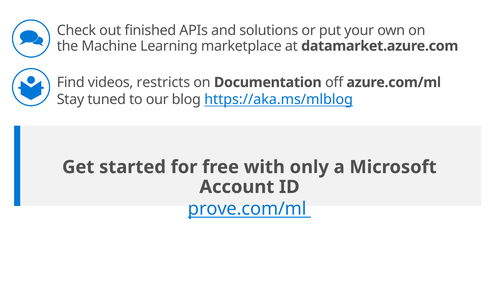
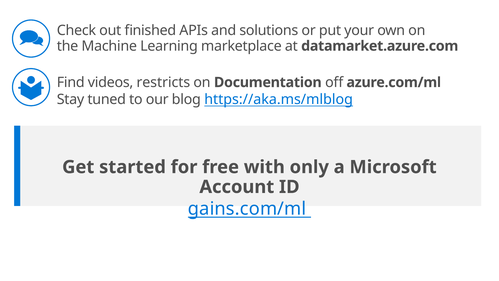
prove.com/ml: prove.com/ml -> gains.com/ml
